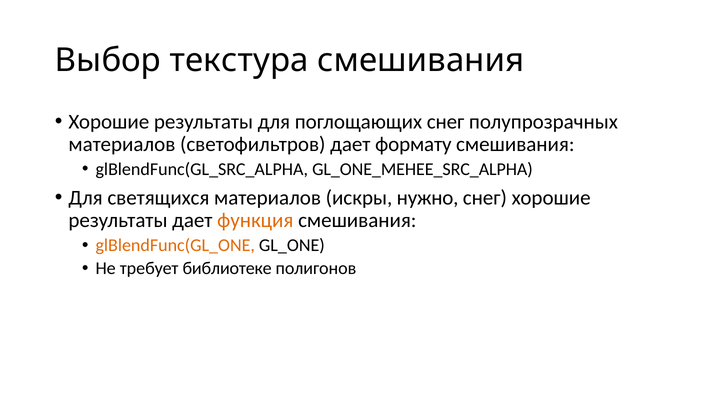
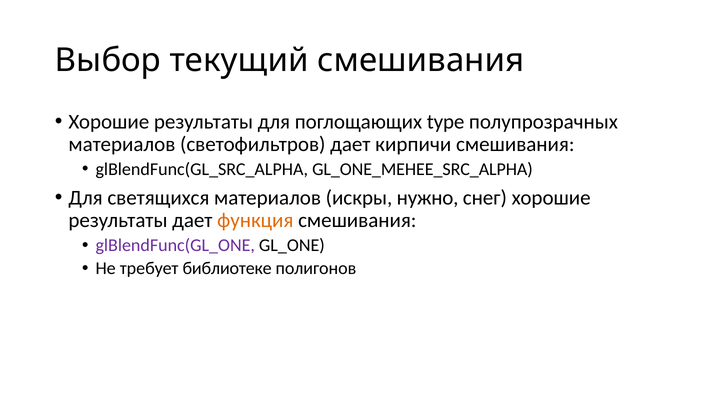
текстура: текстура -> текущий
поглощающих снег: снег -> type
формату: формату -> кирпичи
glBlendFunc(GL_ONE colour: orange -> purple
